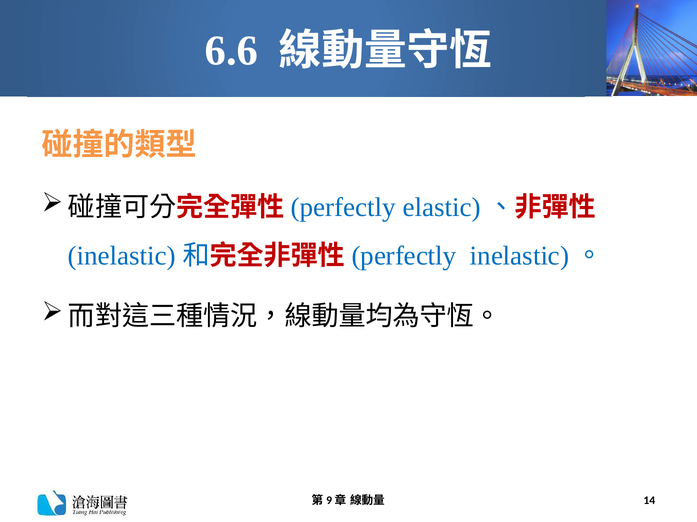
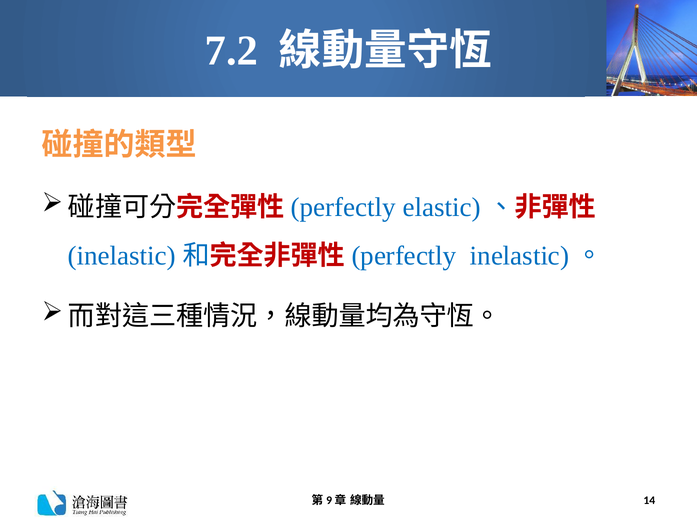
6.6: 6.6 -> 7.2
